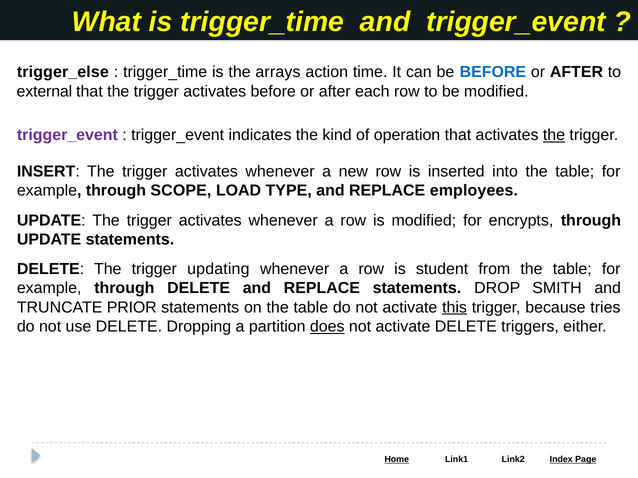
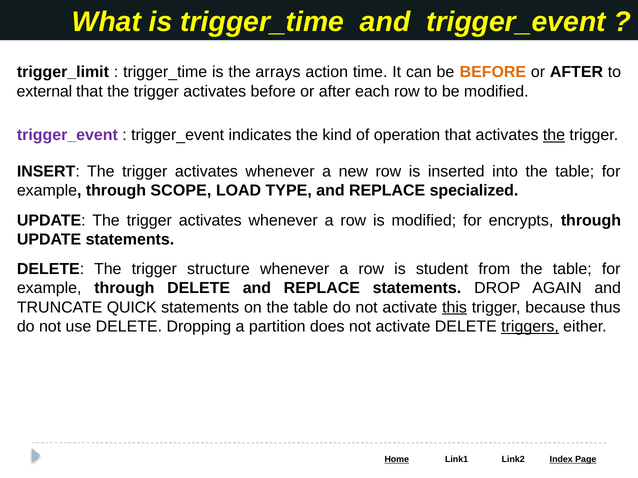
trigger_else: trigger_else -> trigger_limit
BEFORE at (493, 72) colour: blue -> orange
employees: employees -> specialized
updating: updating -> structure
SMITH: SMITH -> AGAIN
PRIOR: PRIOR -> QUICK
tries: tries -> thus
does underline: present -> none
triggers underline: none -> present
